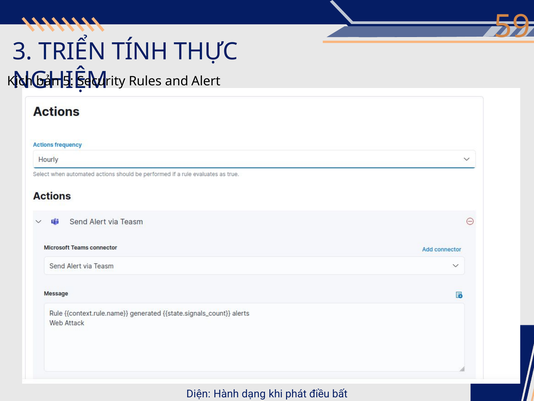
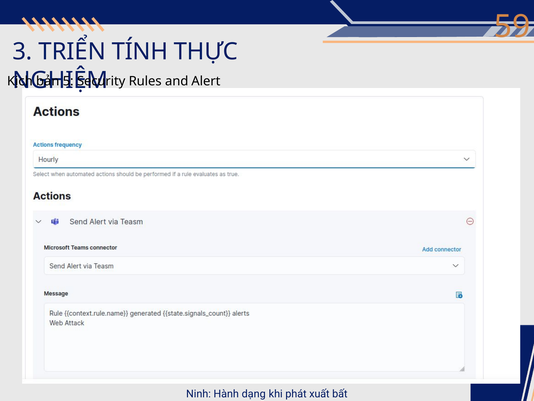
Diện: Diện -> Ninh
điều: điều -> xuất
